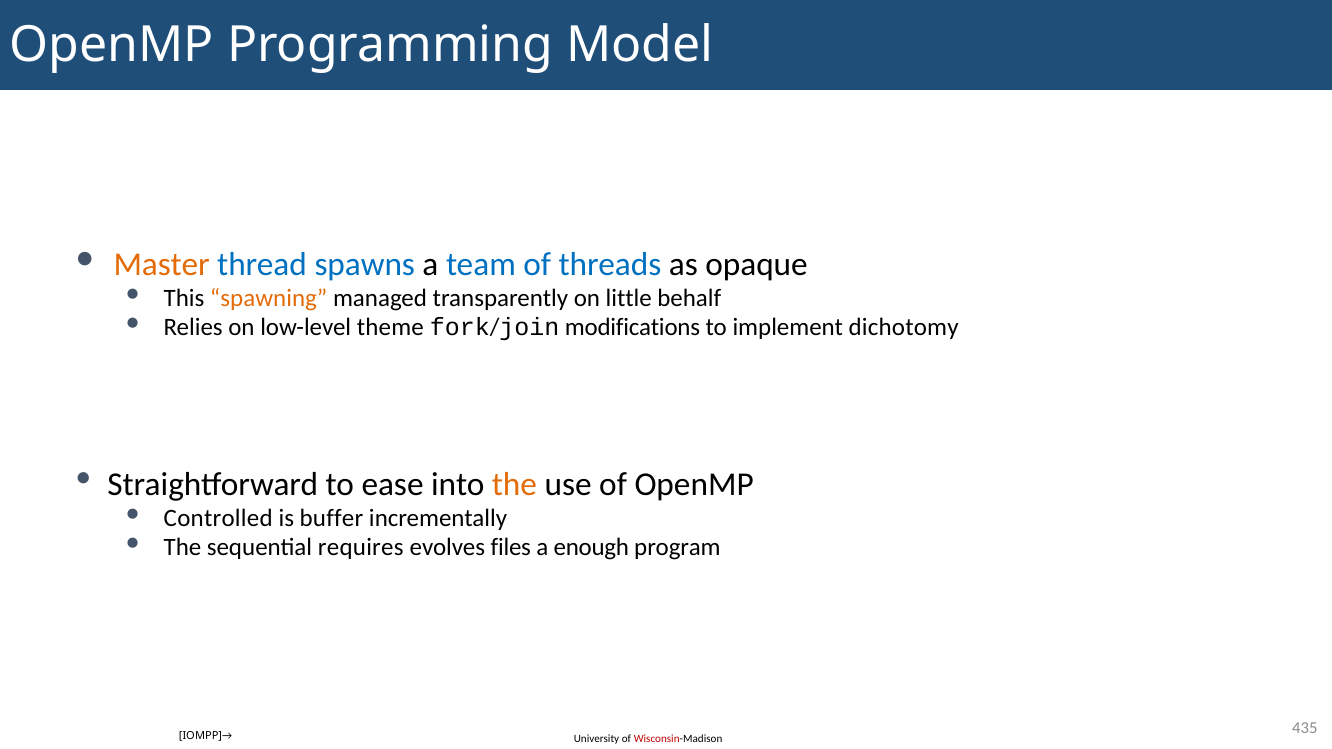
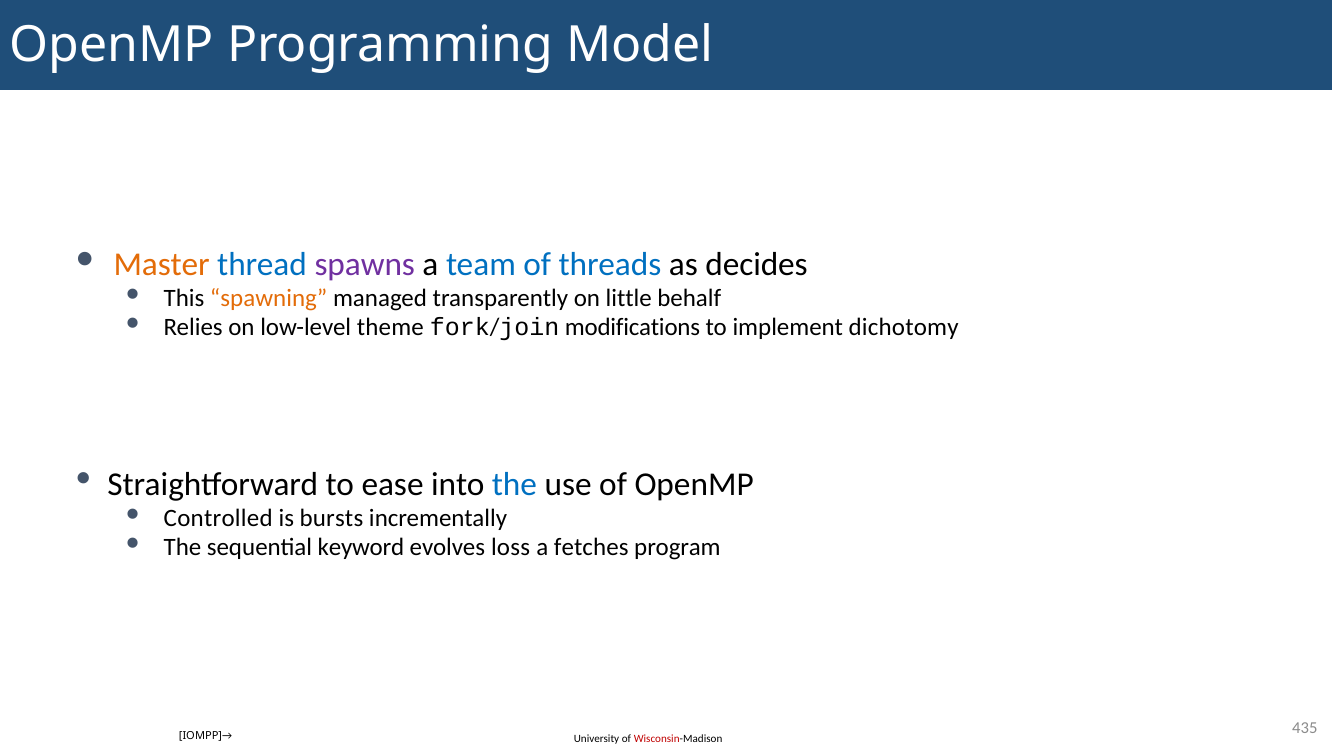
spawns colour: blue -> purple
opaque: opaque -> decides
the at (514, 484) colour: orange -> blue
buffer: buffer -> bursts
requires: requires -> keyword
files: files -> loss
enough: enough -> fetches
